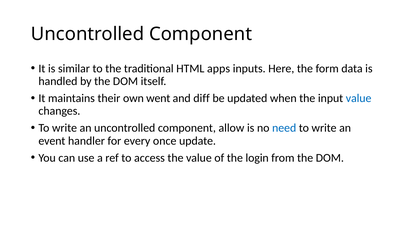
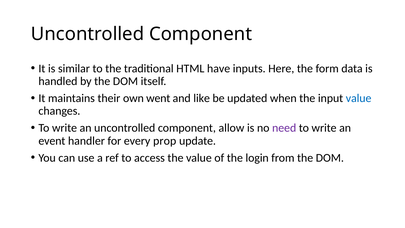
apps: apps -> have
diff: diff -> like
need colour: blue -> purple
once: once -> prop
